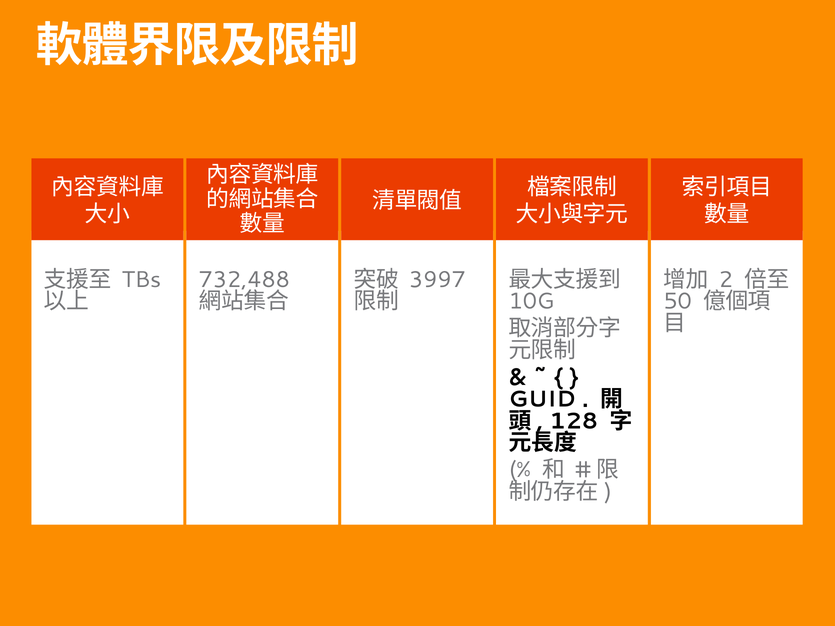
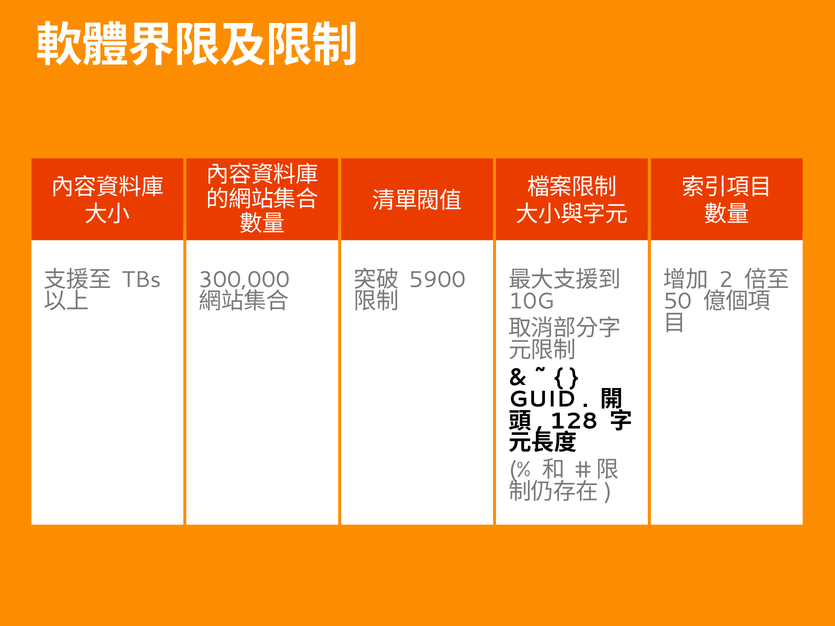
732,488: 732,488 -> 300,000
3997: 3997 -> 5900
